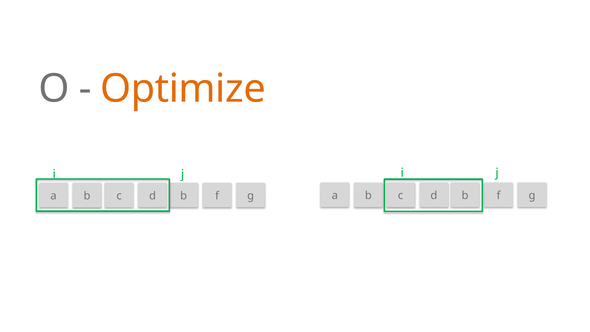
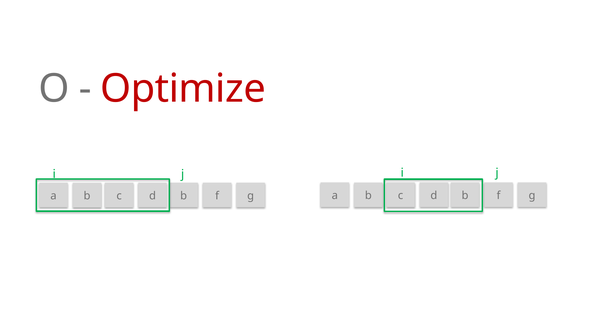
Optimize colour: orange -> red
